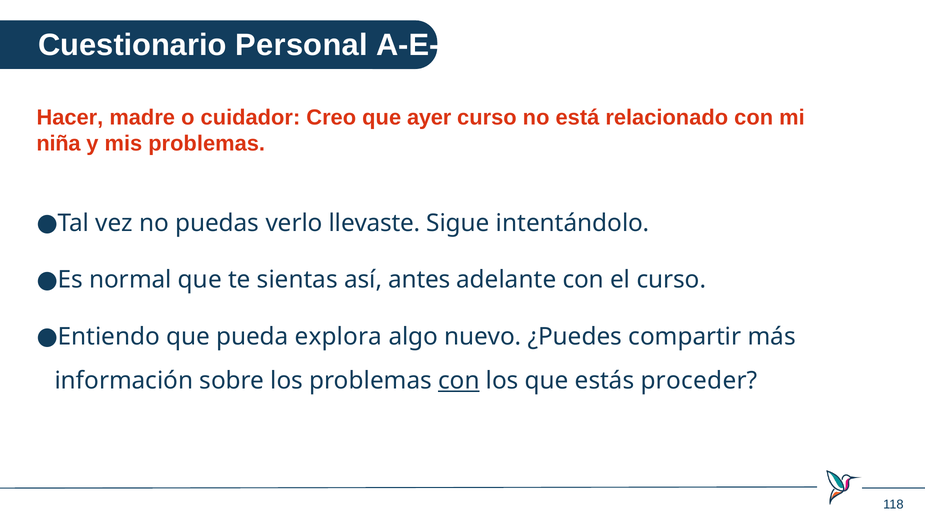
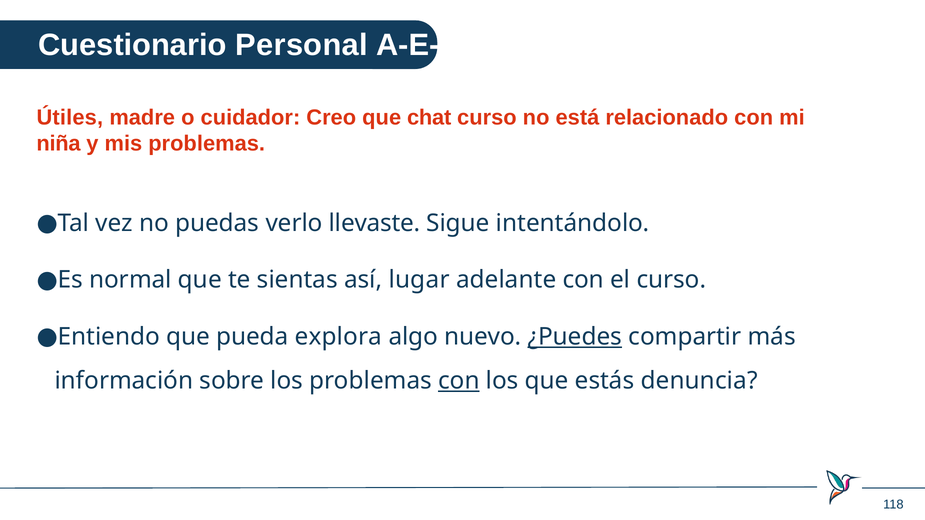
Hacer: Hacer -> Útiles
ayer: ayer -> chat
antes: antes -> lugar
¿Puedes underline: none -> present
proceder: proceder -> denuncia
